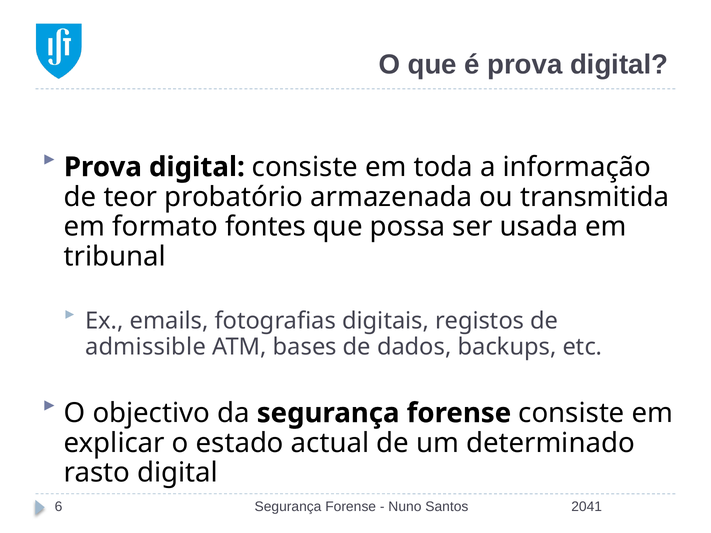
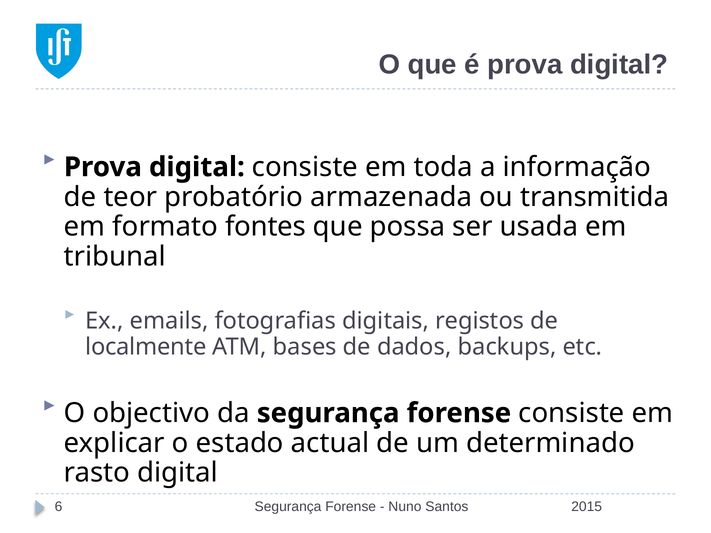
admissible: admissible -> localmente
2041: 2041 -> 2015
